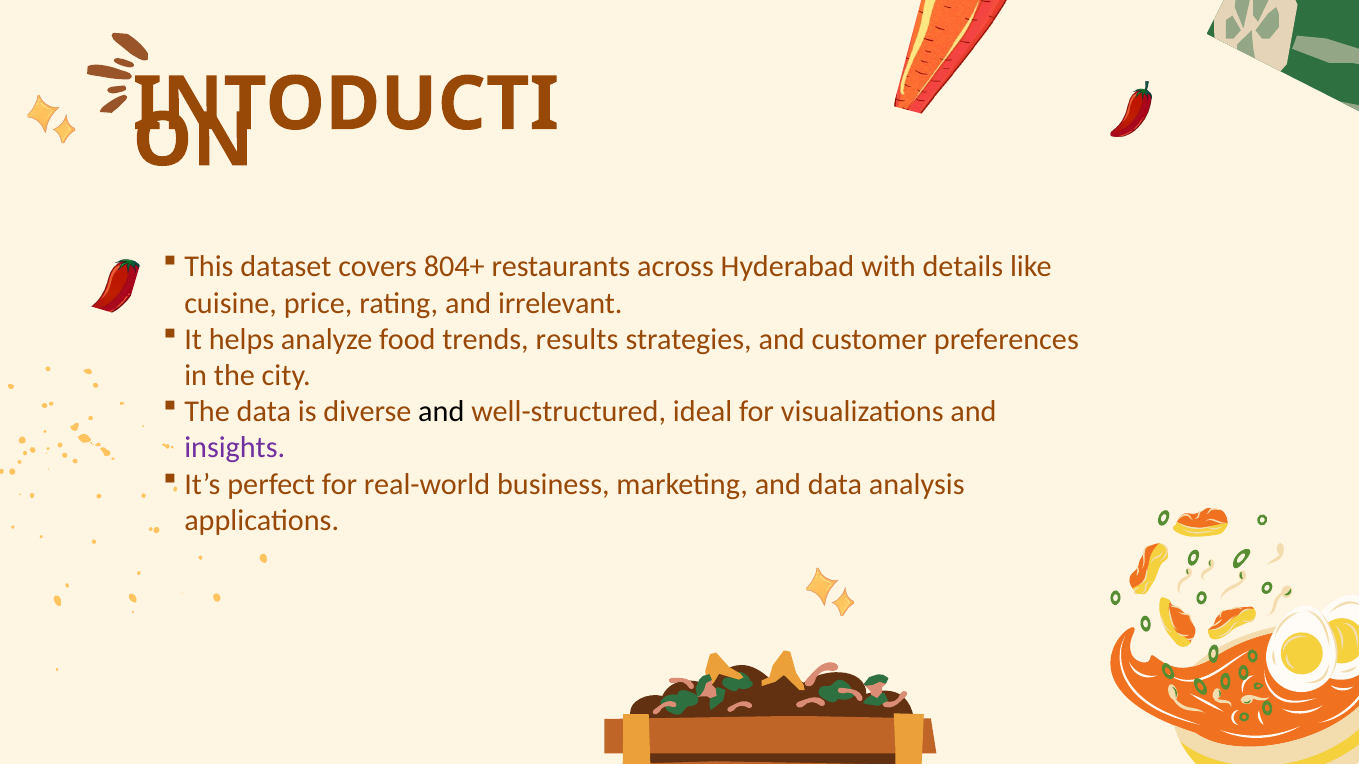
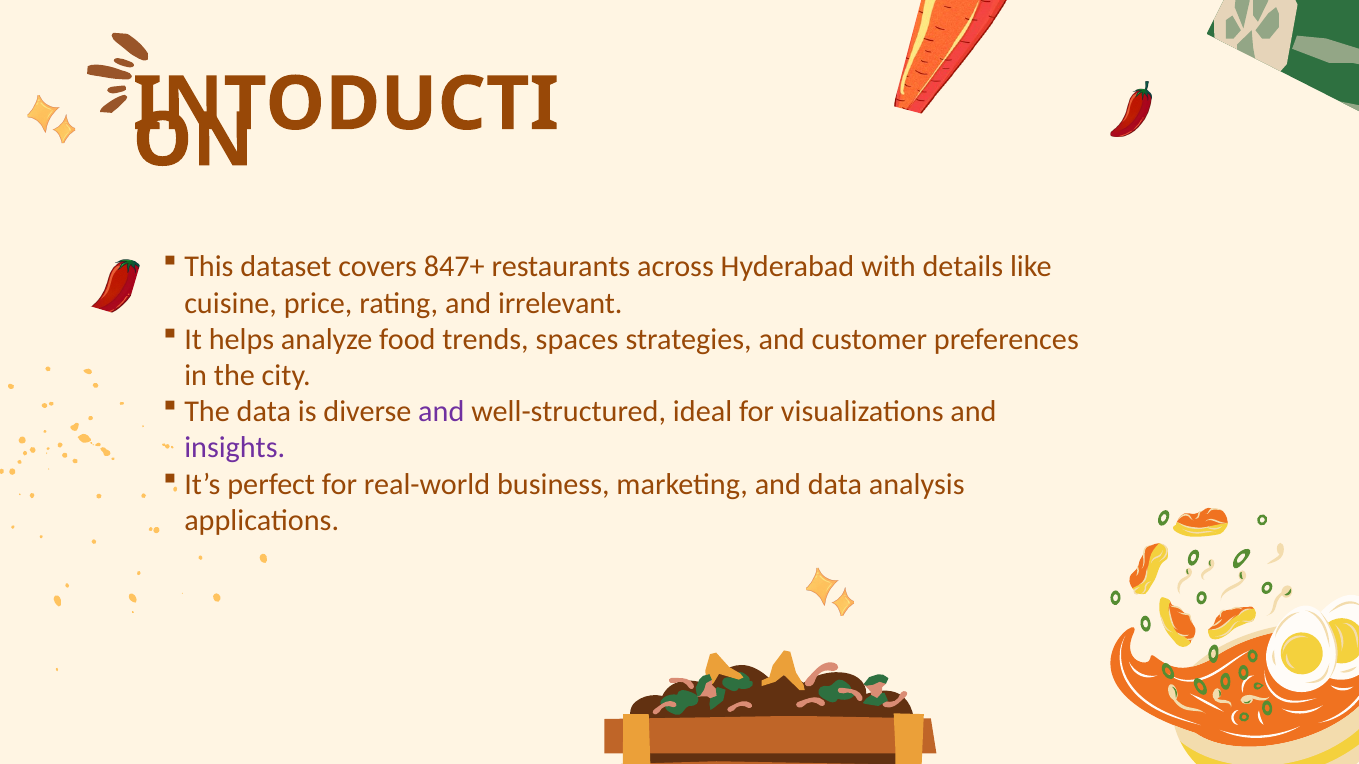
804+: 804+ -> 847+
results: results -> spaces
and at (441, 412) colour: black -> purple
